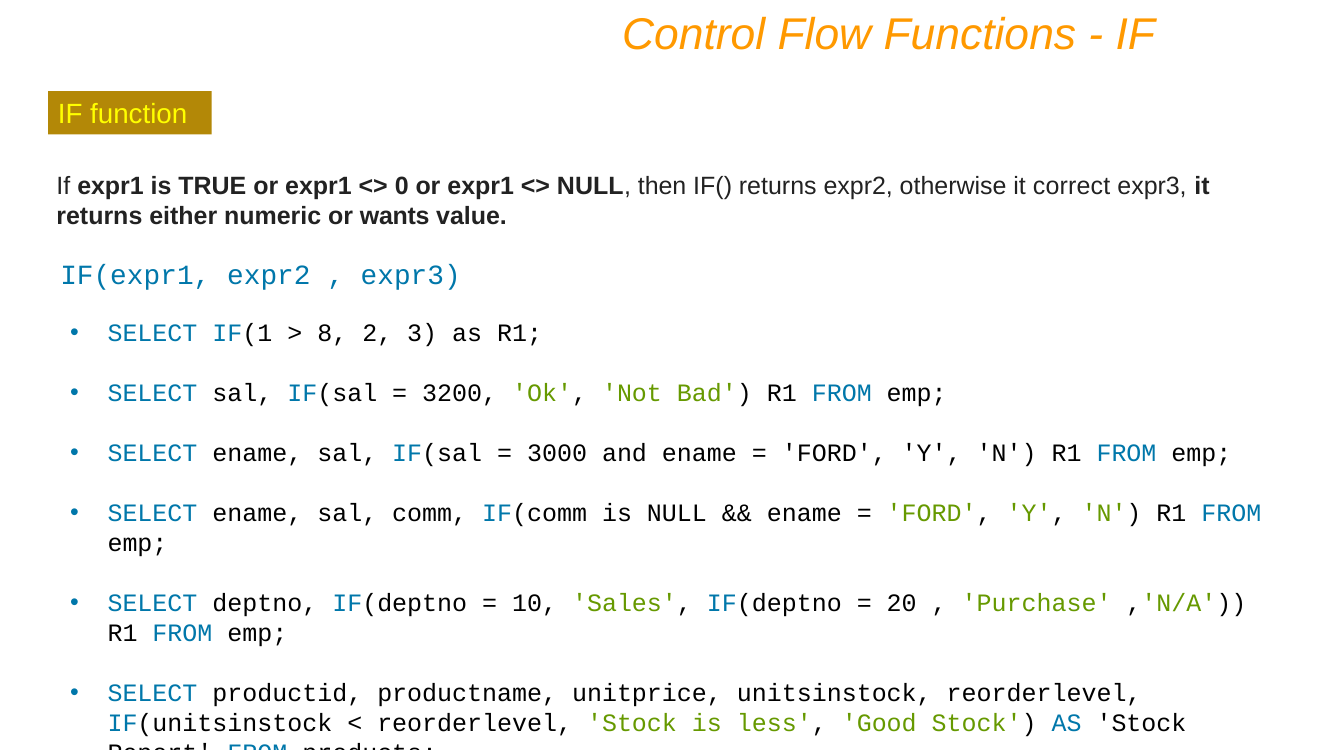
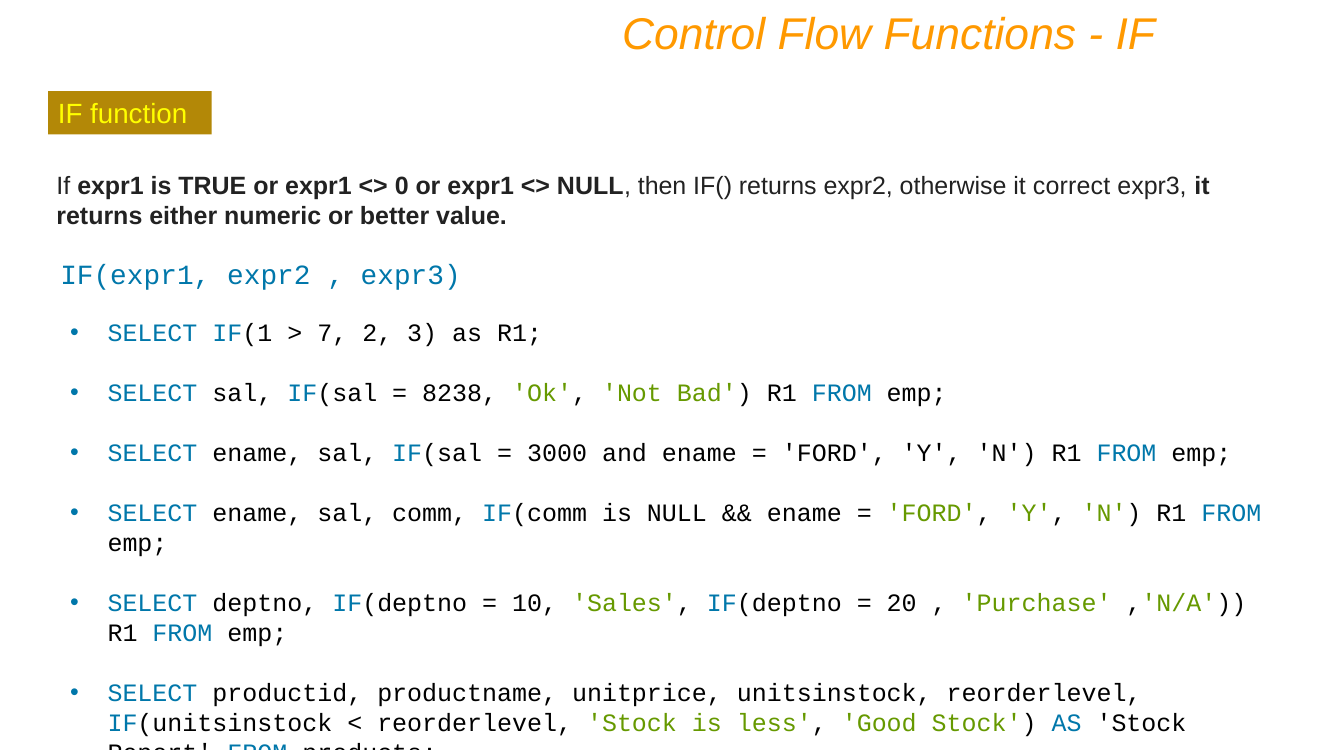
wants: wants -> better
8: 8 -> 7
3200: 3200 -> 8238
